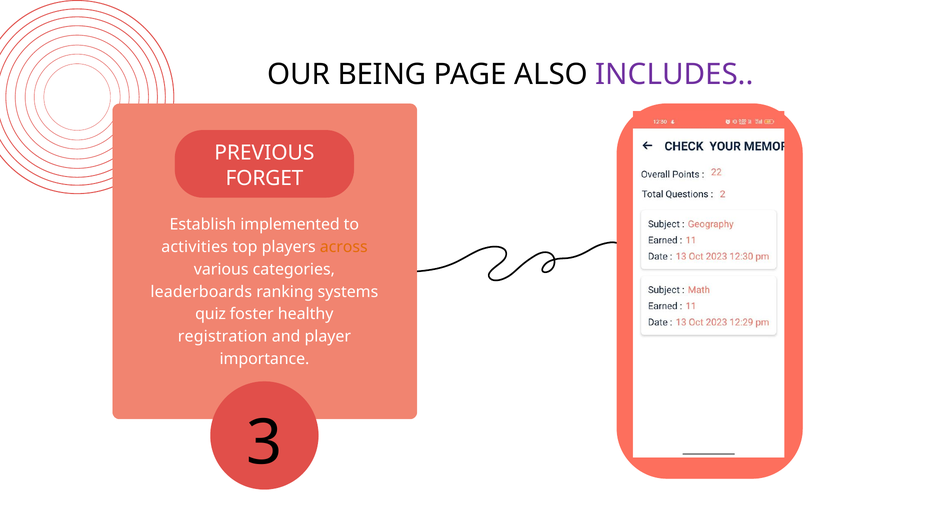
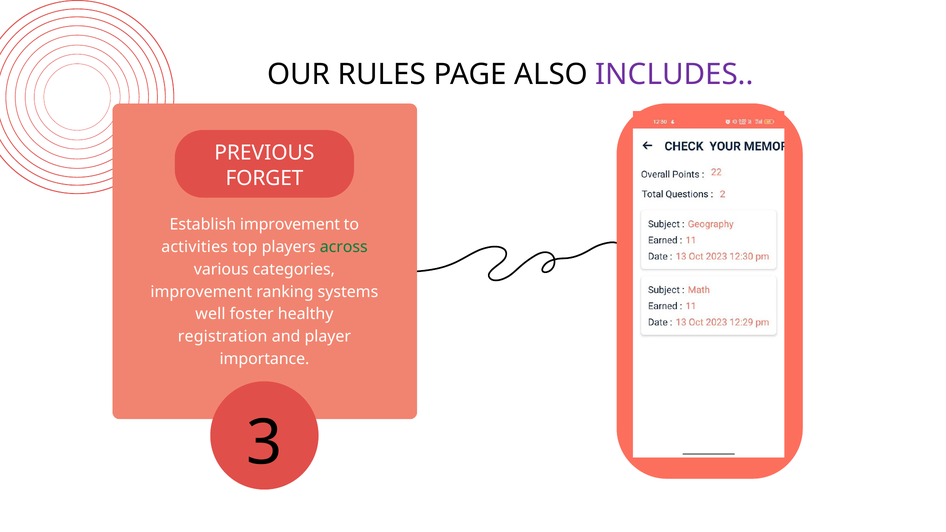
BEING: BEING -> RULES
Establish implemented: implemented -> improvement
across colour: orange -> green
leaderboards at (201, 292): leaderboards -> improvement
quiz: quiz -> well
